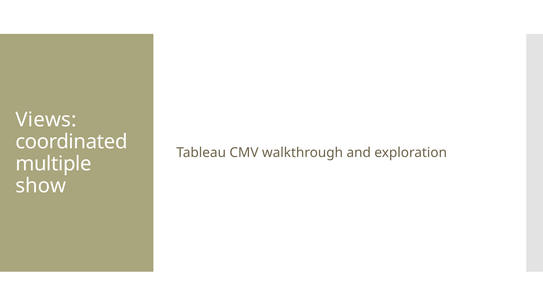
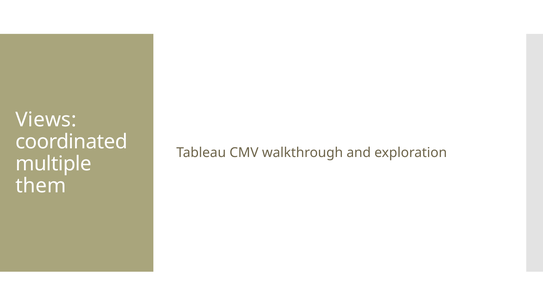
show: show -> them
